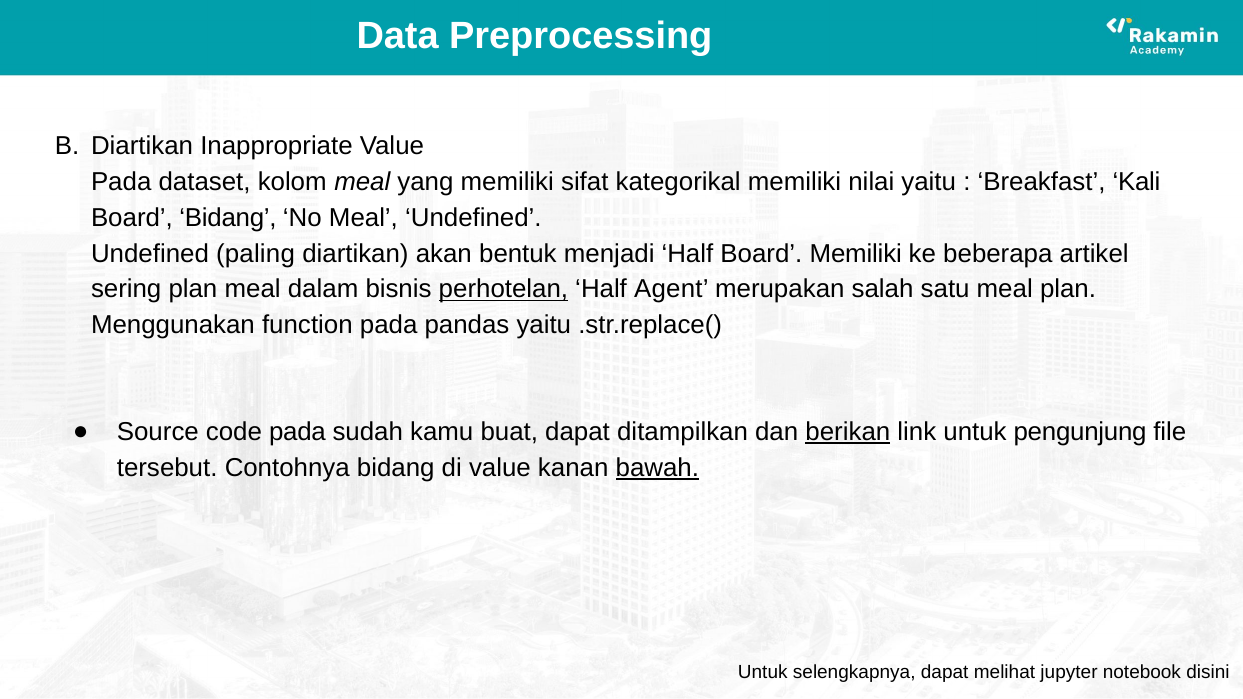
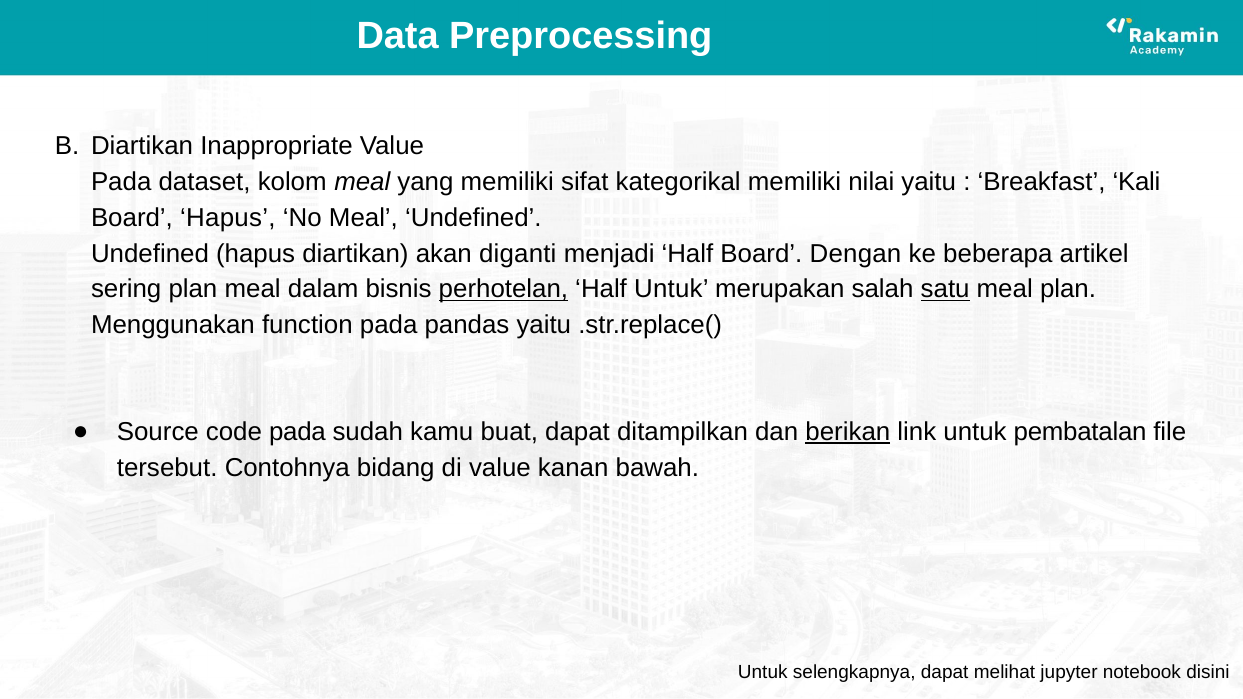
Board Bidang: Bidang -> Hapus
Undefined paling: paling -> hapus
bentuk: bentuk -> diganti
Board Memiliki: Memiliki -> Dengan
Half Agent: Agent -> Untuk
satu underline: none -> present
pengunjung: pengunjung -> pembatalan
bawah underline: present -> none
